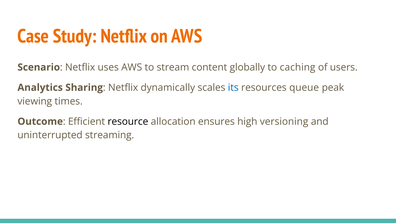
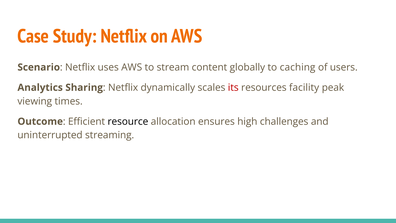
its colour: blue -> red
queue: queue -> facility
versioning: versioning -> challenges
